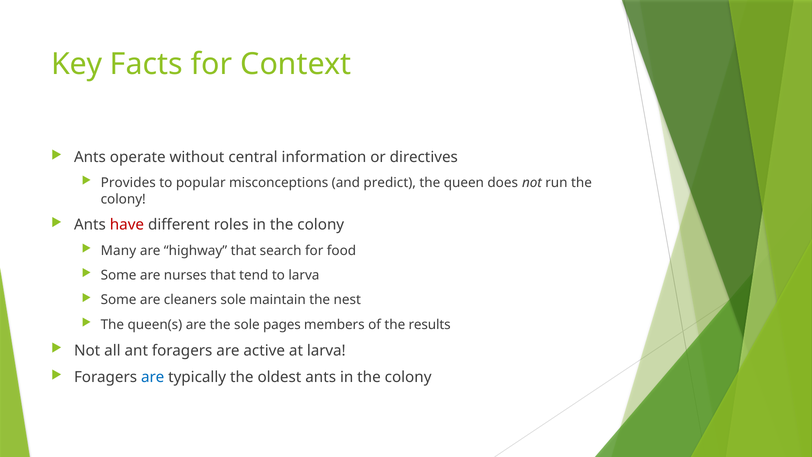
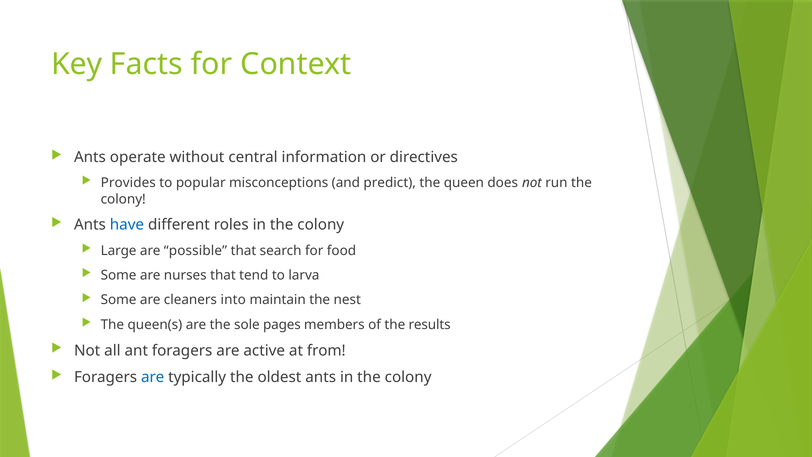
have colour: red -> blue
Many: Many -> Large
highway: highway -> possible
cleaners sole: sole -> into
at larva: larva -> from
